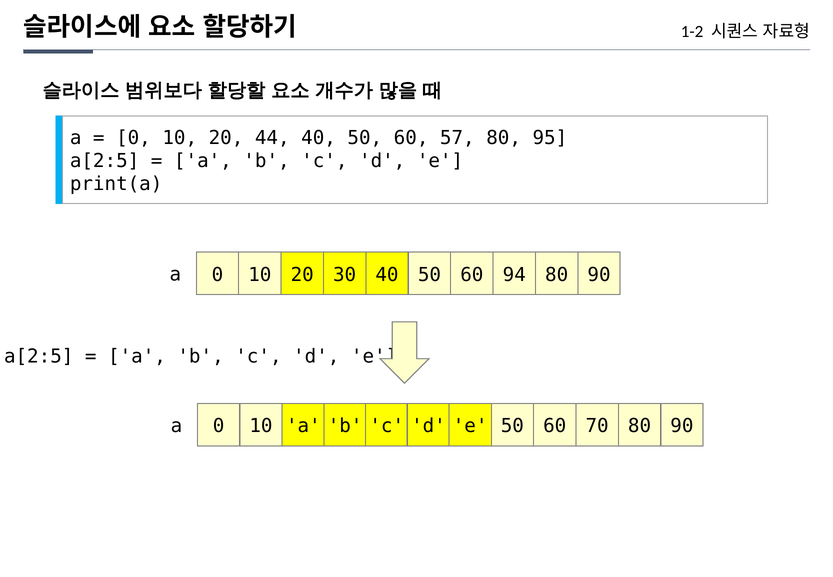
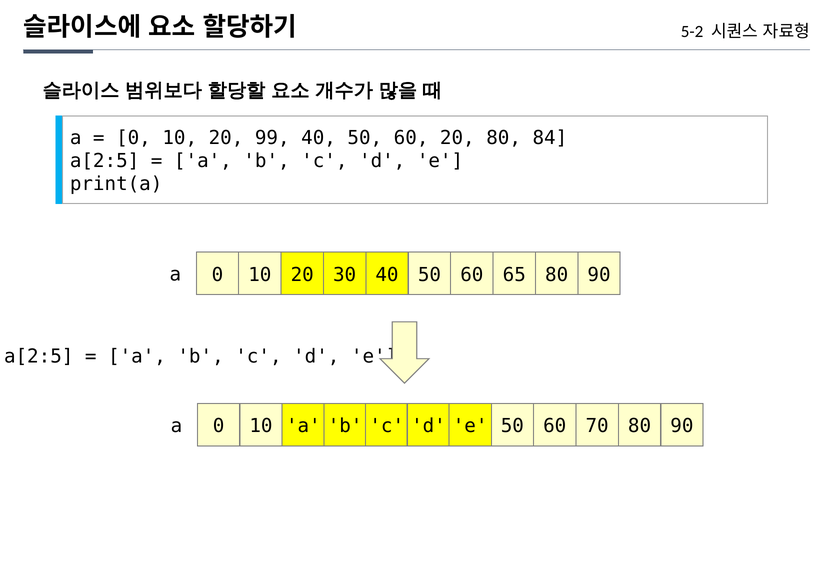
1-2: 1-2 -> 5-2
44: 44 -> 99
60 57: 57 -> 20
95: 95 -> 84
94: 94 -> 65
